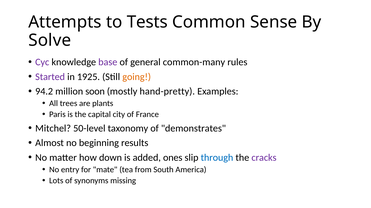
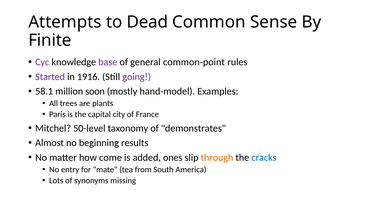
Tests: Tests -> Dead
Solve: Solve -> Finite
common-many: common-many -> common-point
1925: 1925 -> 1916
going colour: orange -> purple
94.2: 94.2 -> 58.1
hand-pretty: hand-pretty -> hand-model
down: down -> come
through colour: blue -> orange
cracks colour: purple -> blue
